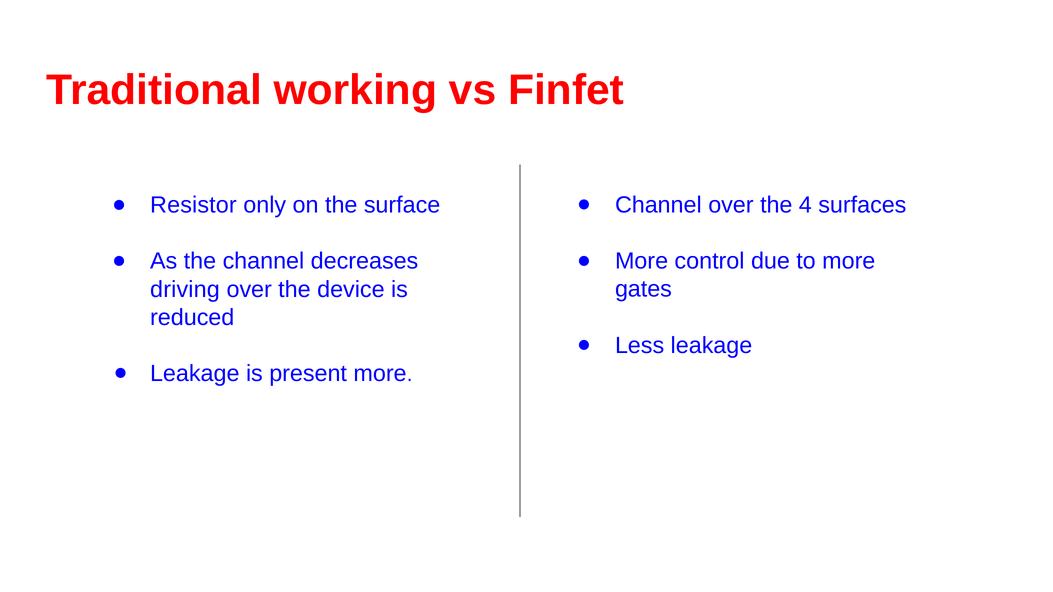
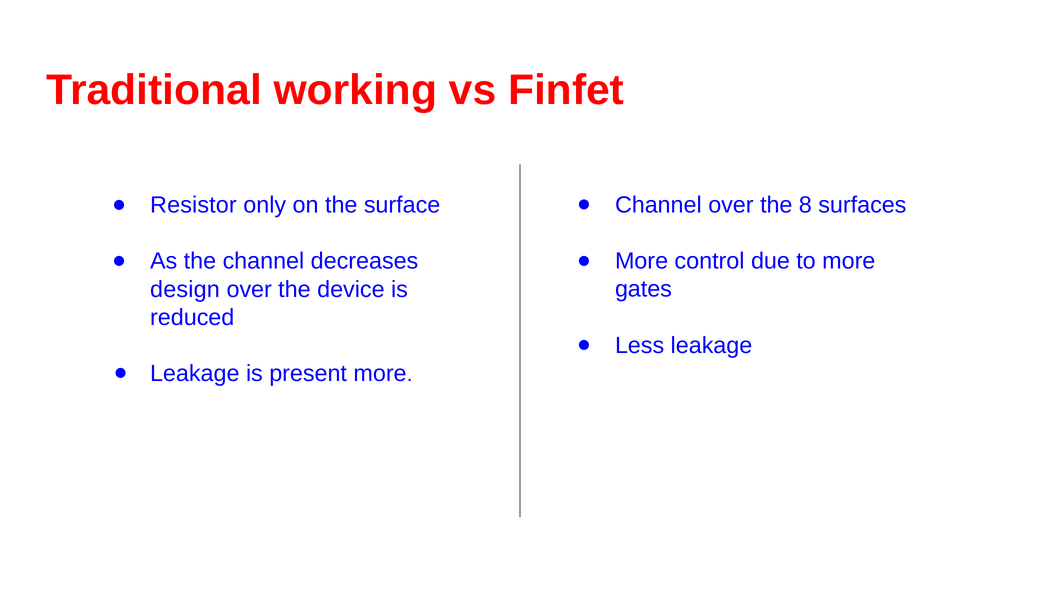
4: 4 -> 8
driving: driving -> design
